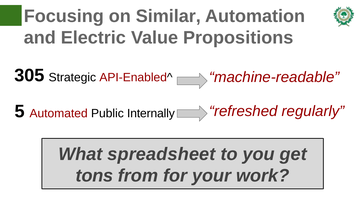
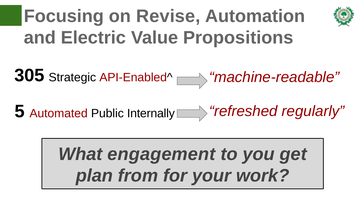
Similar: Similar -> Revise
spreadsheet: spreadsheet -> engagement
tons: tons -> plan
